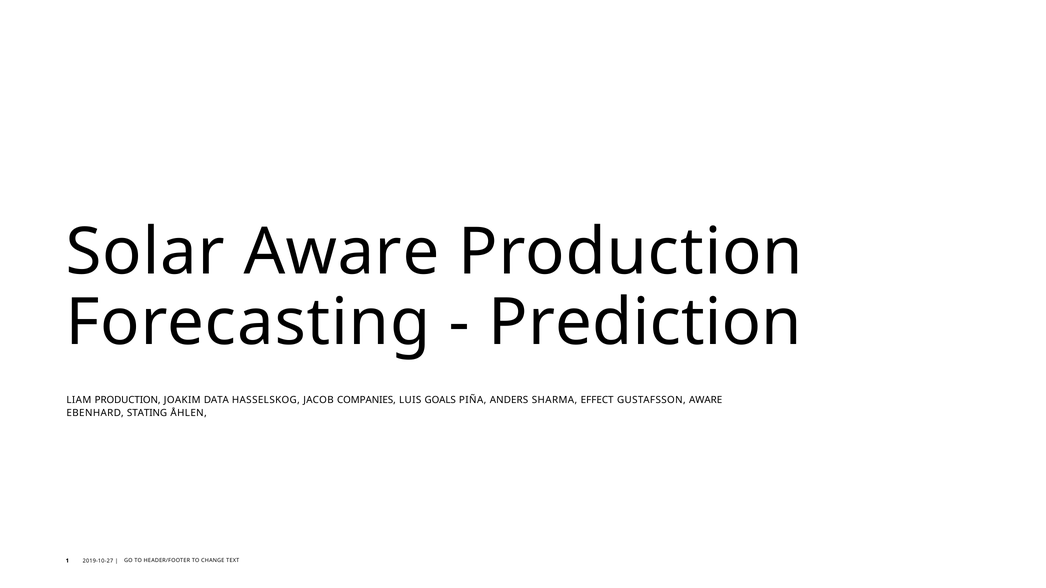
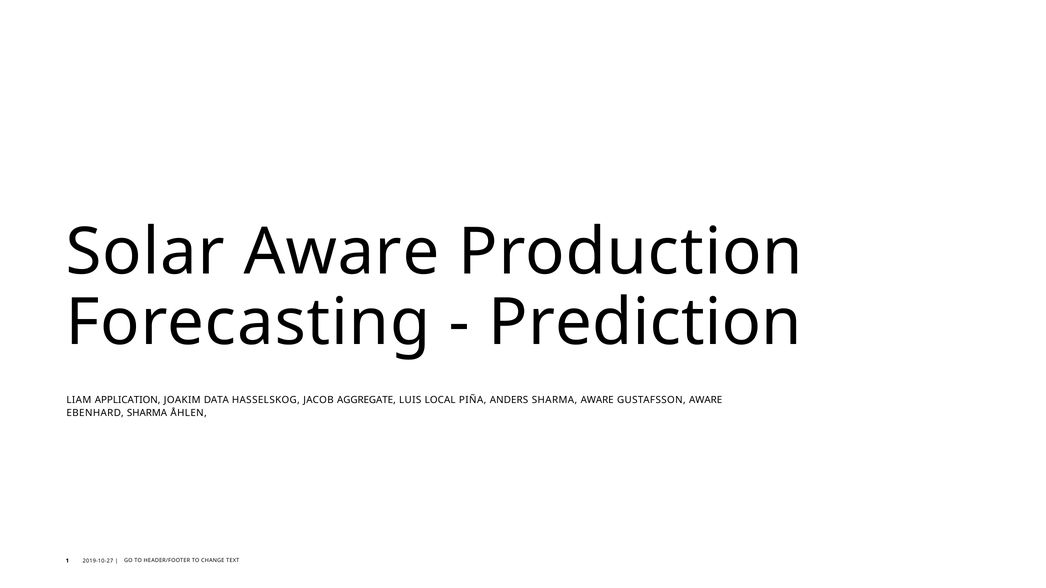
LIAM PRODUCTION: PRODUCTION -> APPLICATION
COMPANIES: COMPANIES -> AGGREGATE
GOALS: GOALS -> LOCAL
SHARMA EFFECT: EFFECT -> AWARE
EBENHARD STATING: STATING -> SHARMA
